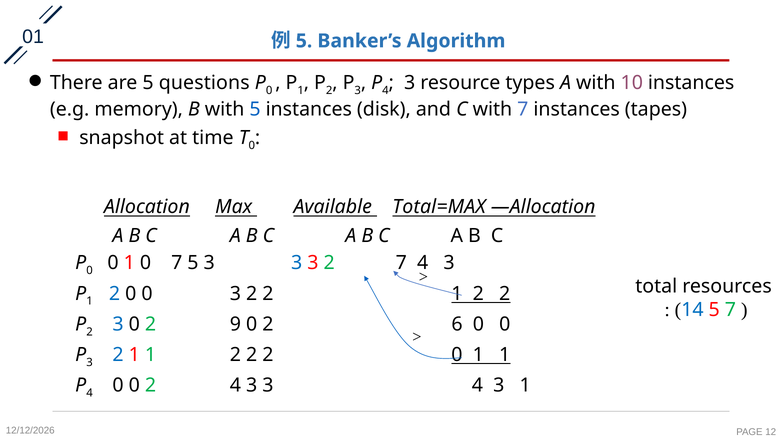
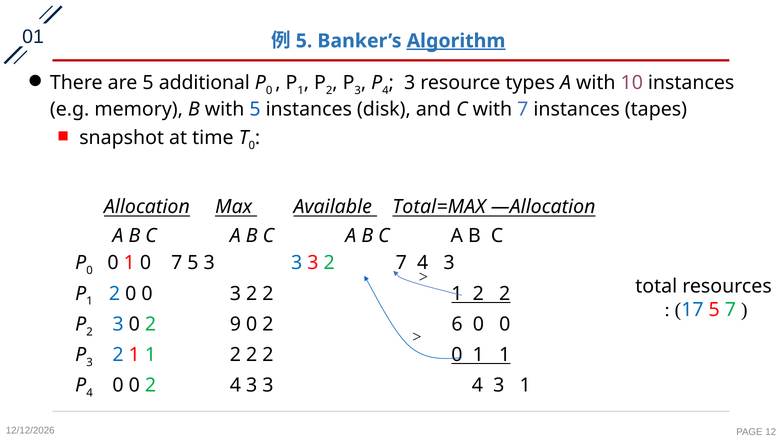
Algorithm underline: none -> present
questions: questions -> additional
14: 14 -> 17
